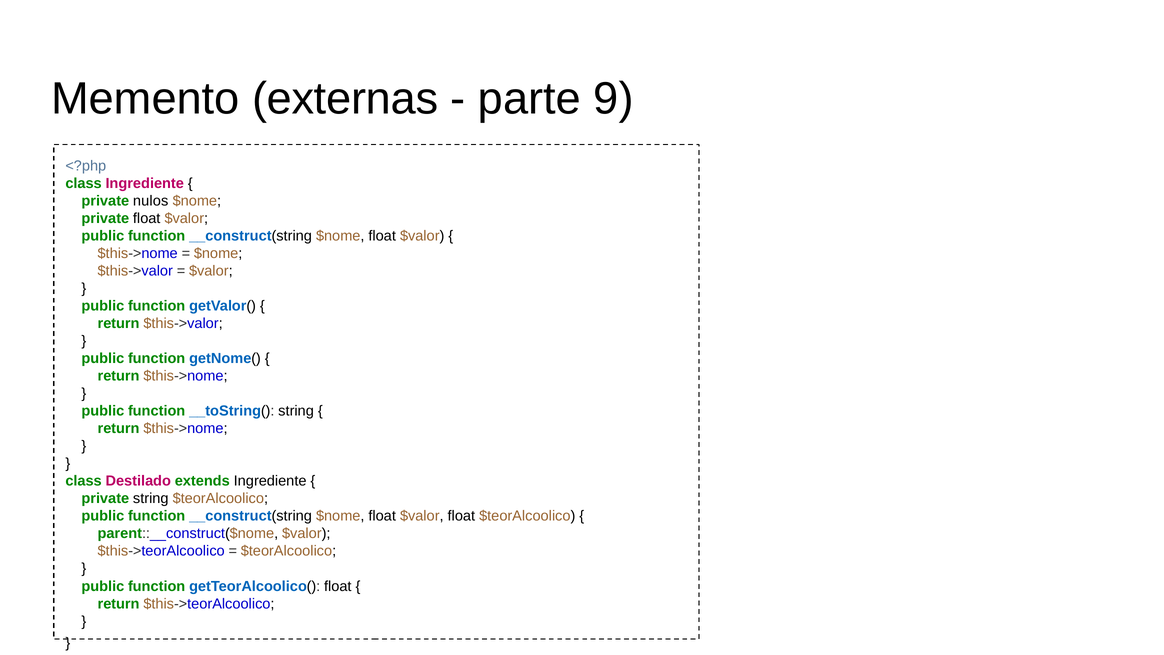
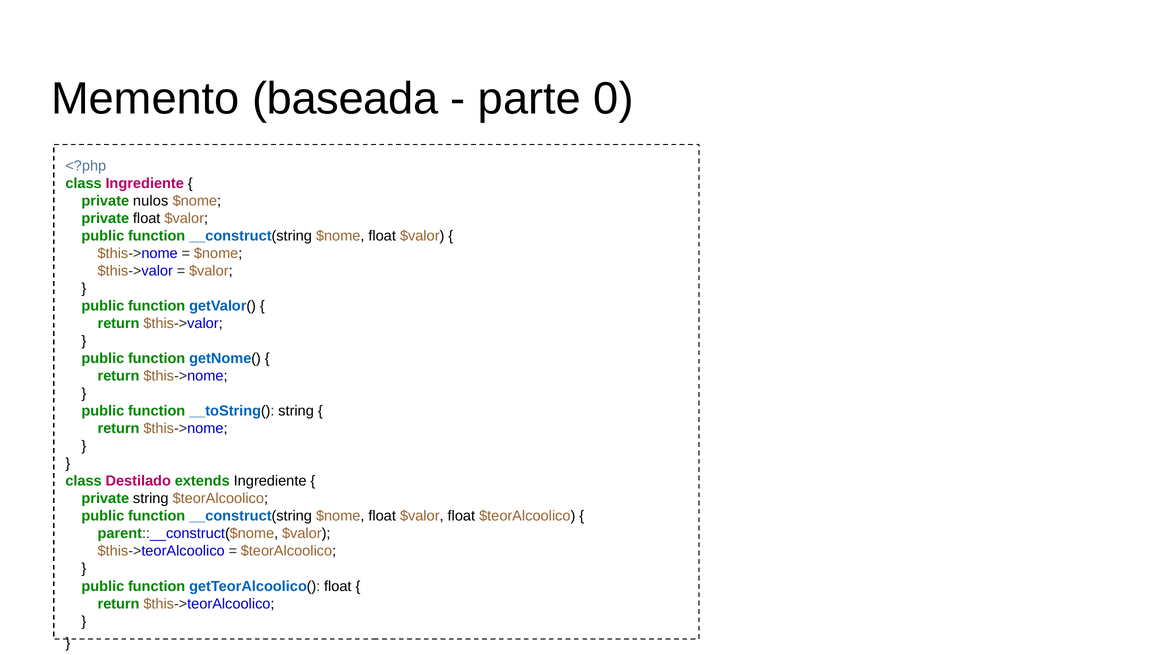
externas: externas -> baseada
9: 9 -> 0
